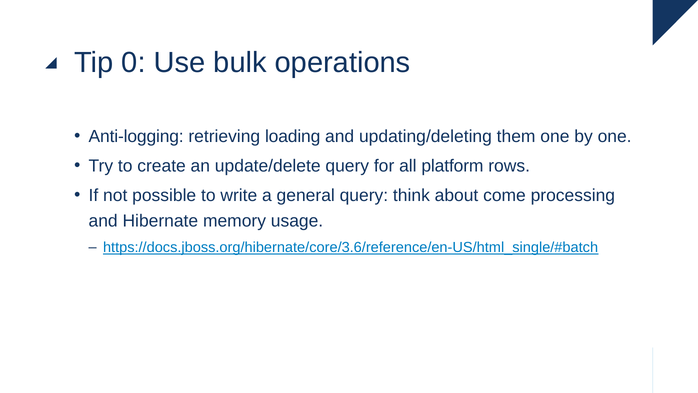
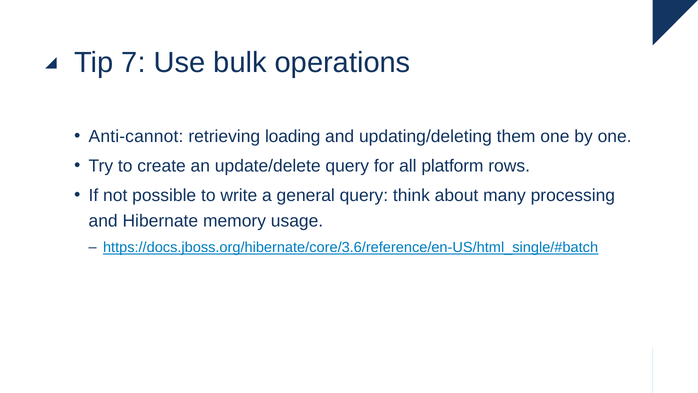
0: 0 -> 7
Anti-logging: Anti-logging -> Anti-cannot
come: come -> many
